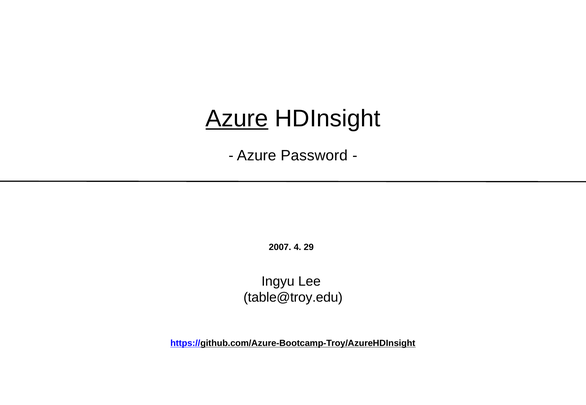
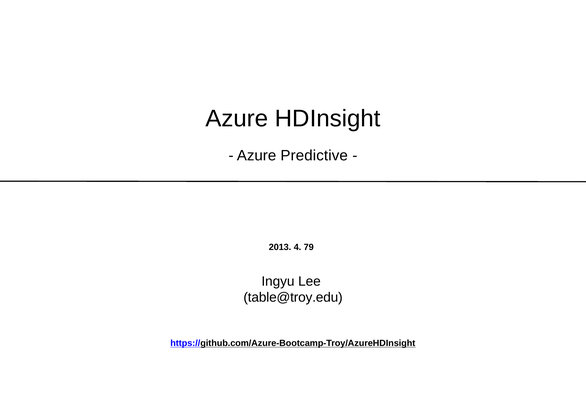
Azure at (237, 119) underline: present -> none
Password: Password -> Predictive
2007: 2007 -> 2013
29: 29 -> 79
